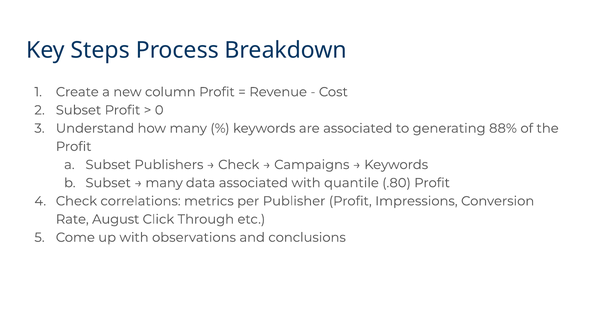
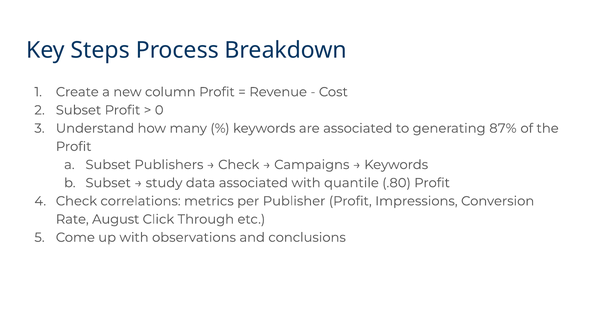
88%: 88% -> 87%
many at (164, 183): many -> study
